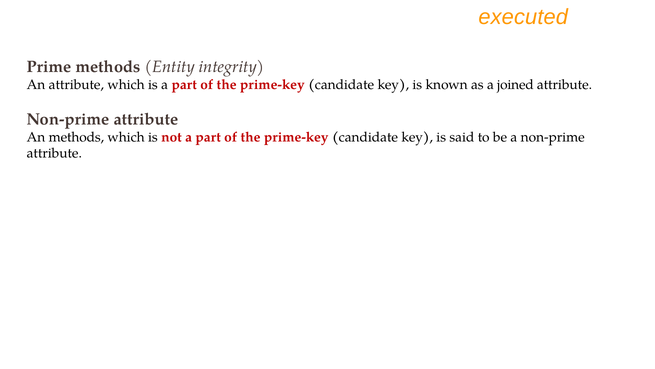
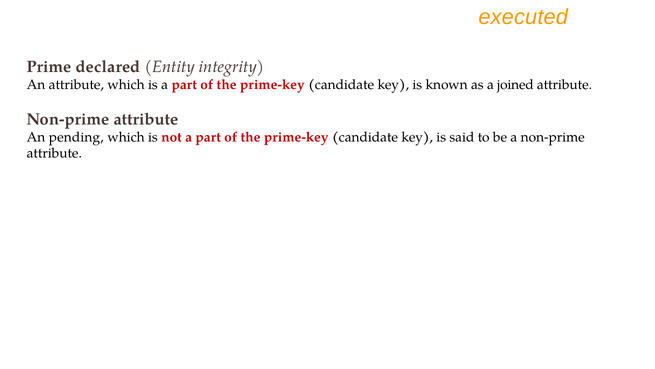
Prime methods: methods -> declared
An methods: methods -> pending
